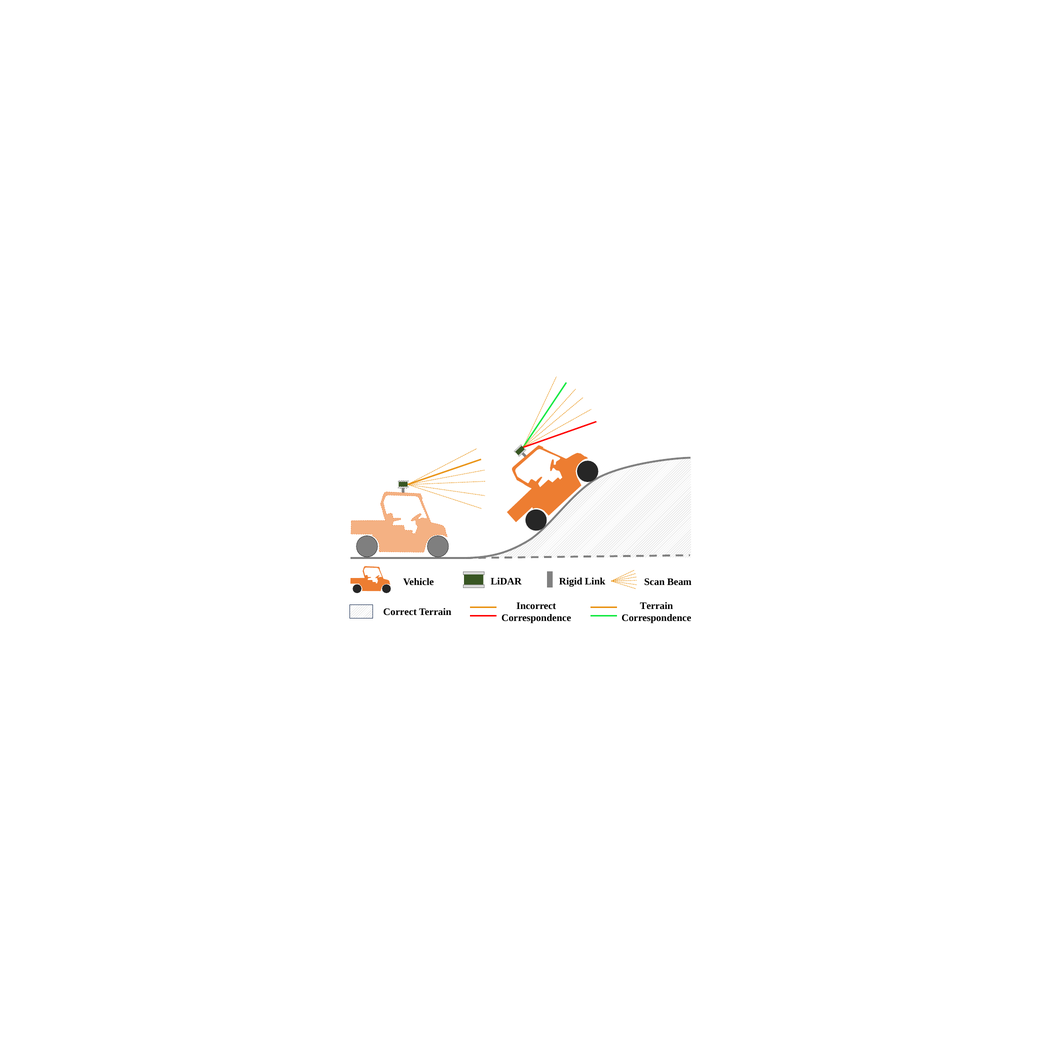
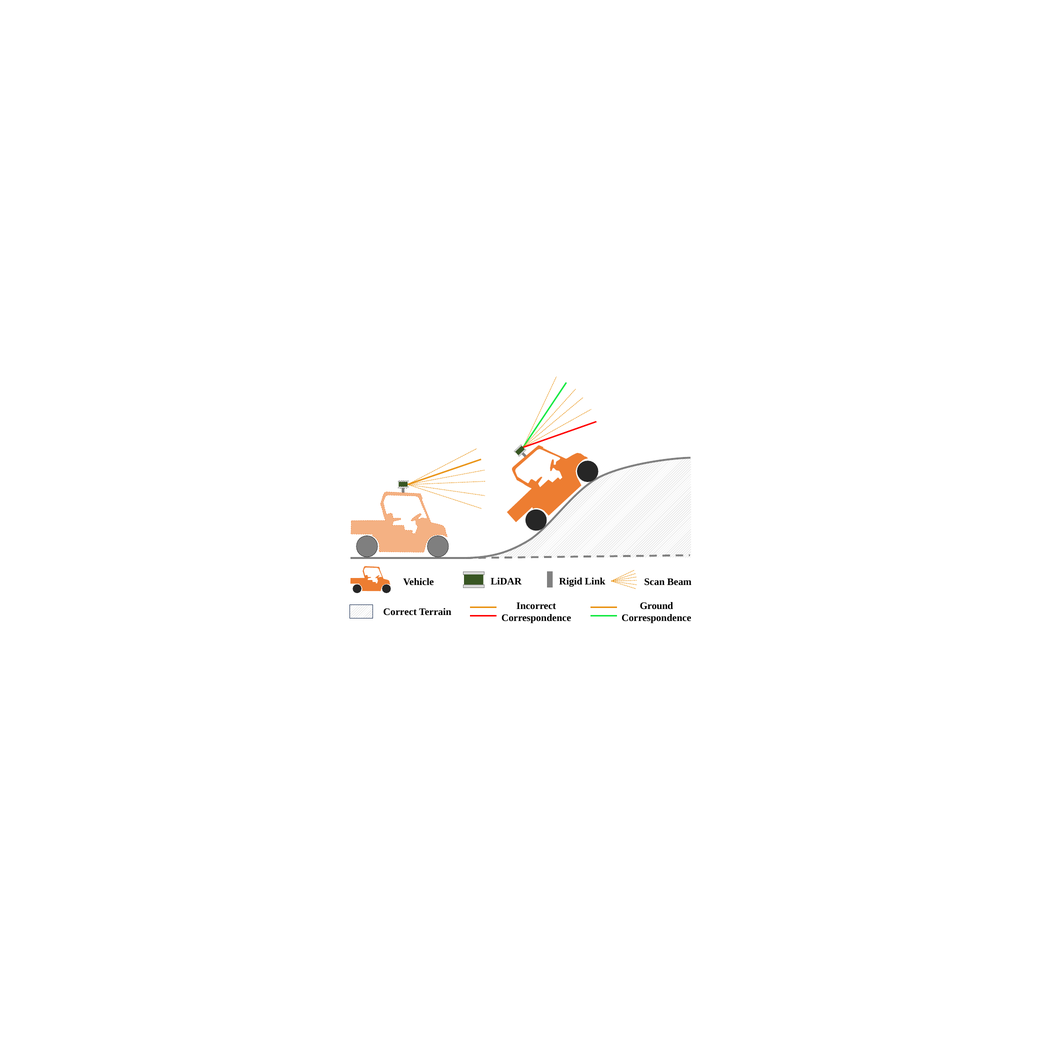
Terrain at (656, 606): Terrain -> Ground
